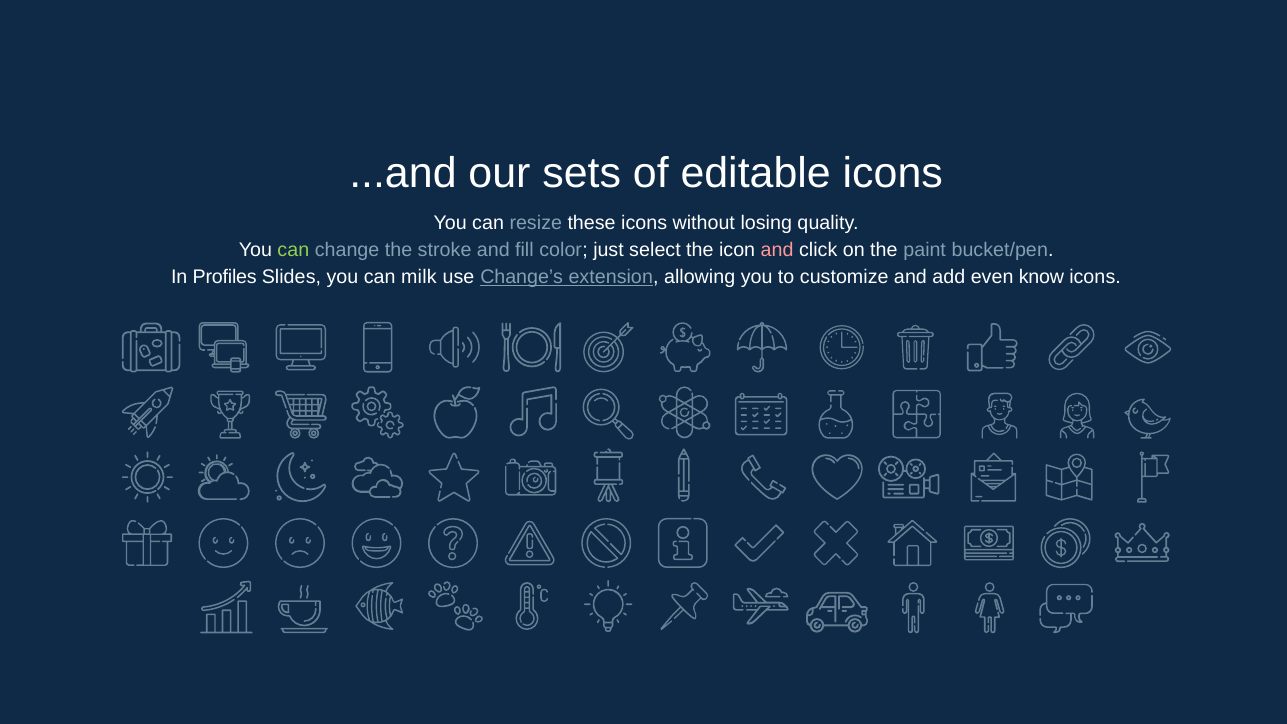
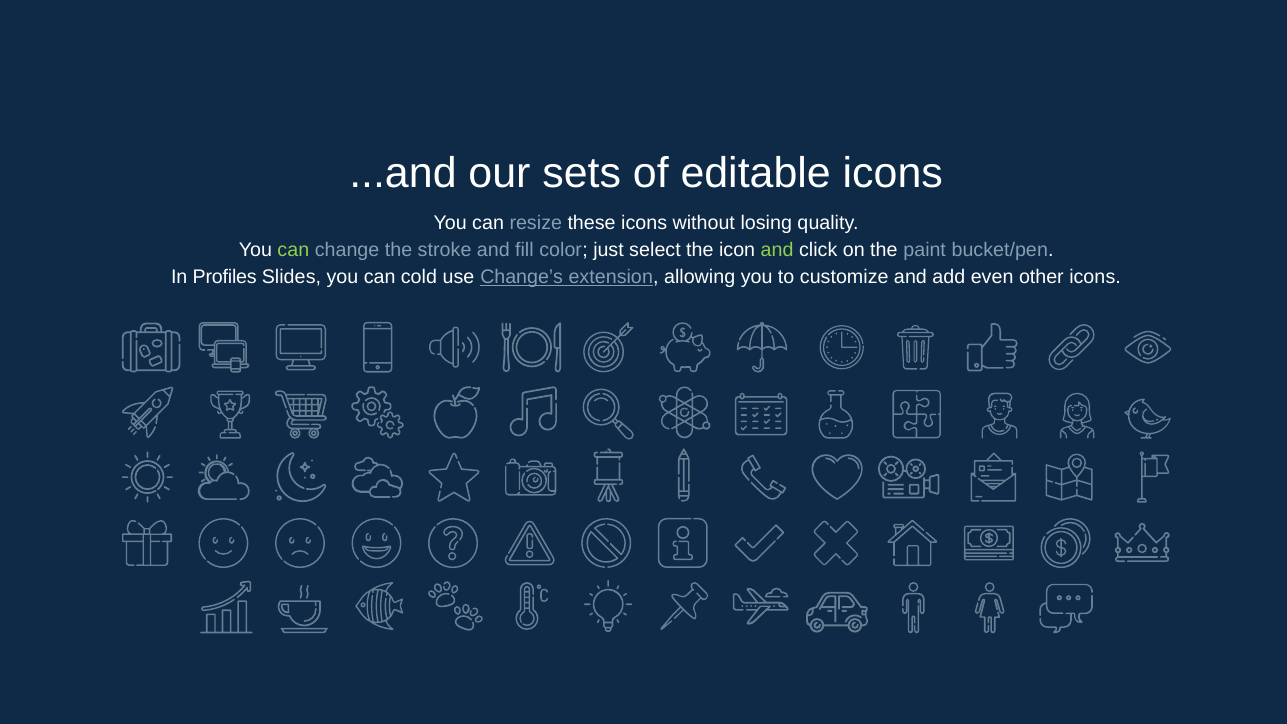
and at (777, 250) colour: pink -> light green
milk: milk -> cold
know: know -> other
